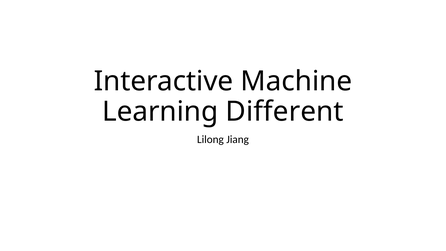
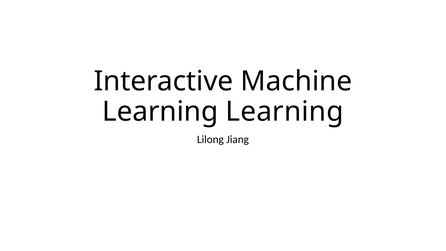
Learning Different: Different -> Learning
